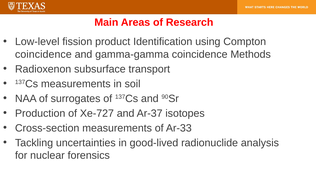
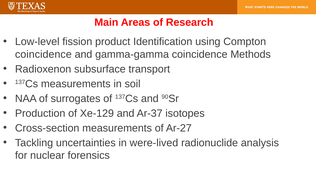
Xe-727: Xe-727 -> Xe-129
Ar-33: Ar-33 -> Ar-27
good-lived: good-lived -> were-lived
